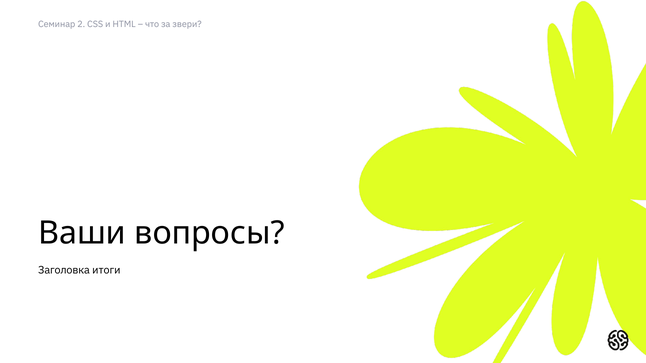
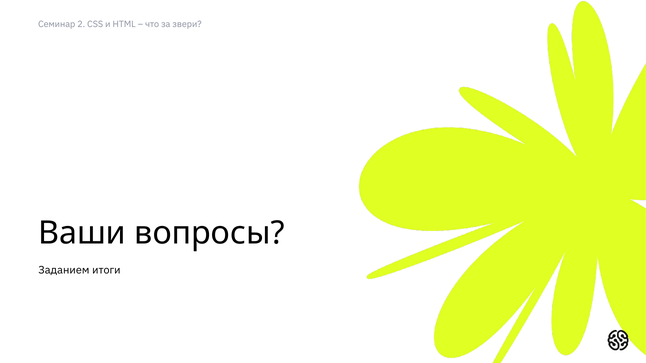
Заголовка: Заголовка -> Заданием
